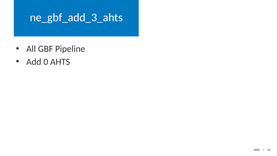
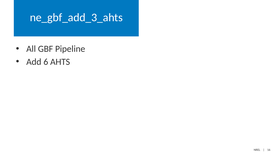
0: 0 -> 6
